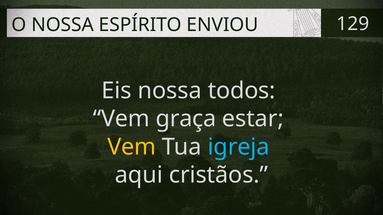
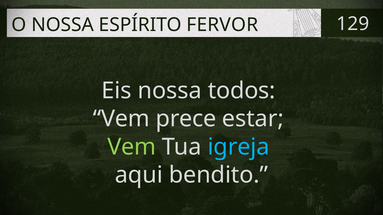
ENVIOU: ENVIOU -> FERVOR
graça: graça -> prece
Vem at (132, 147) colour: yellow -> light green
cristãos: cristãos -> bendito
